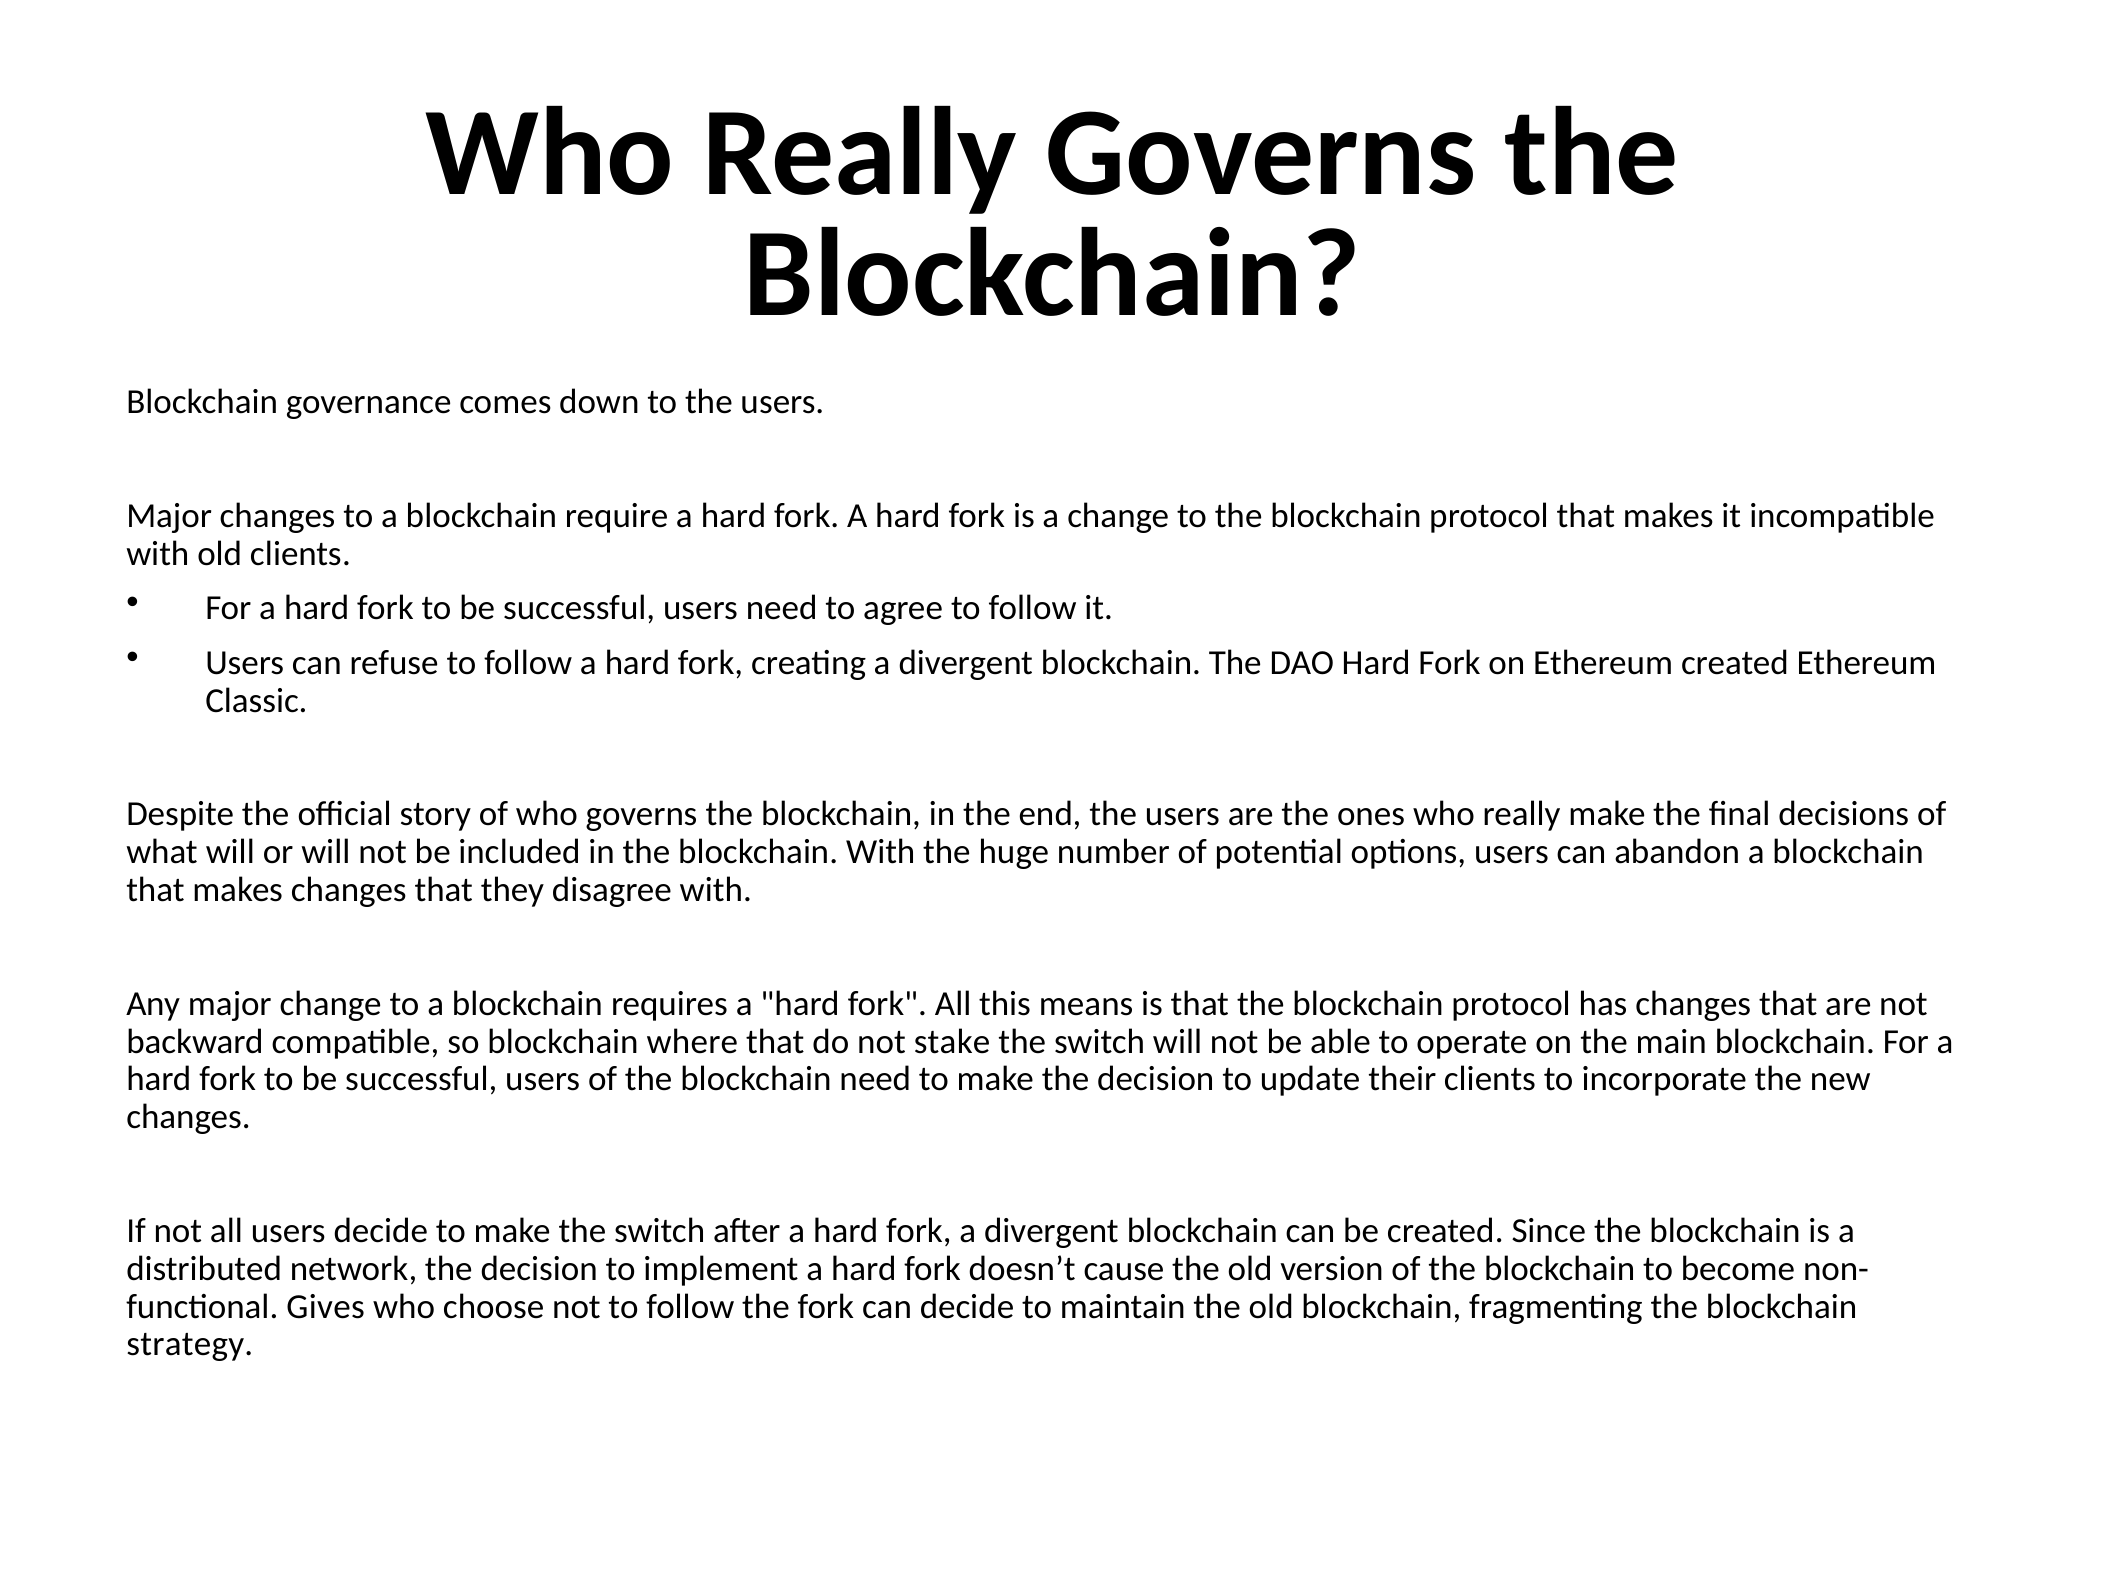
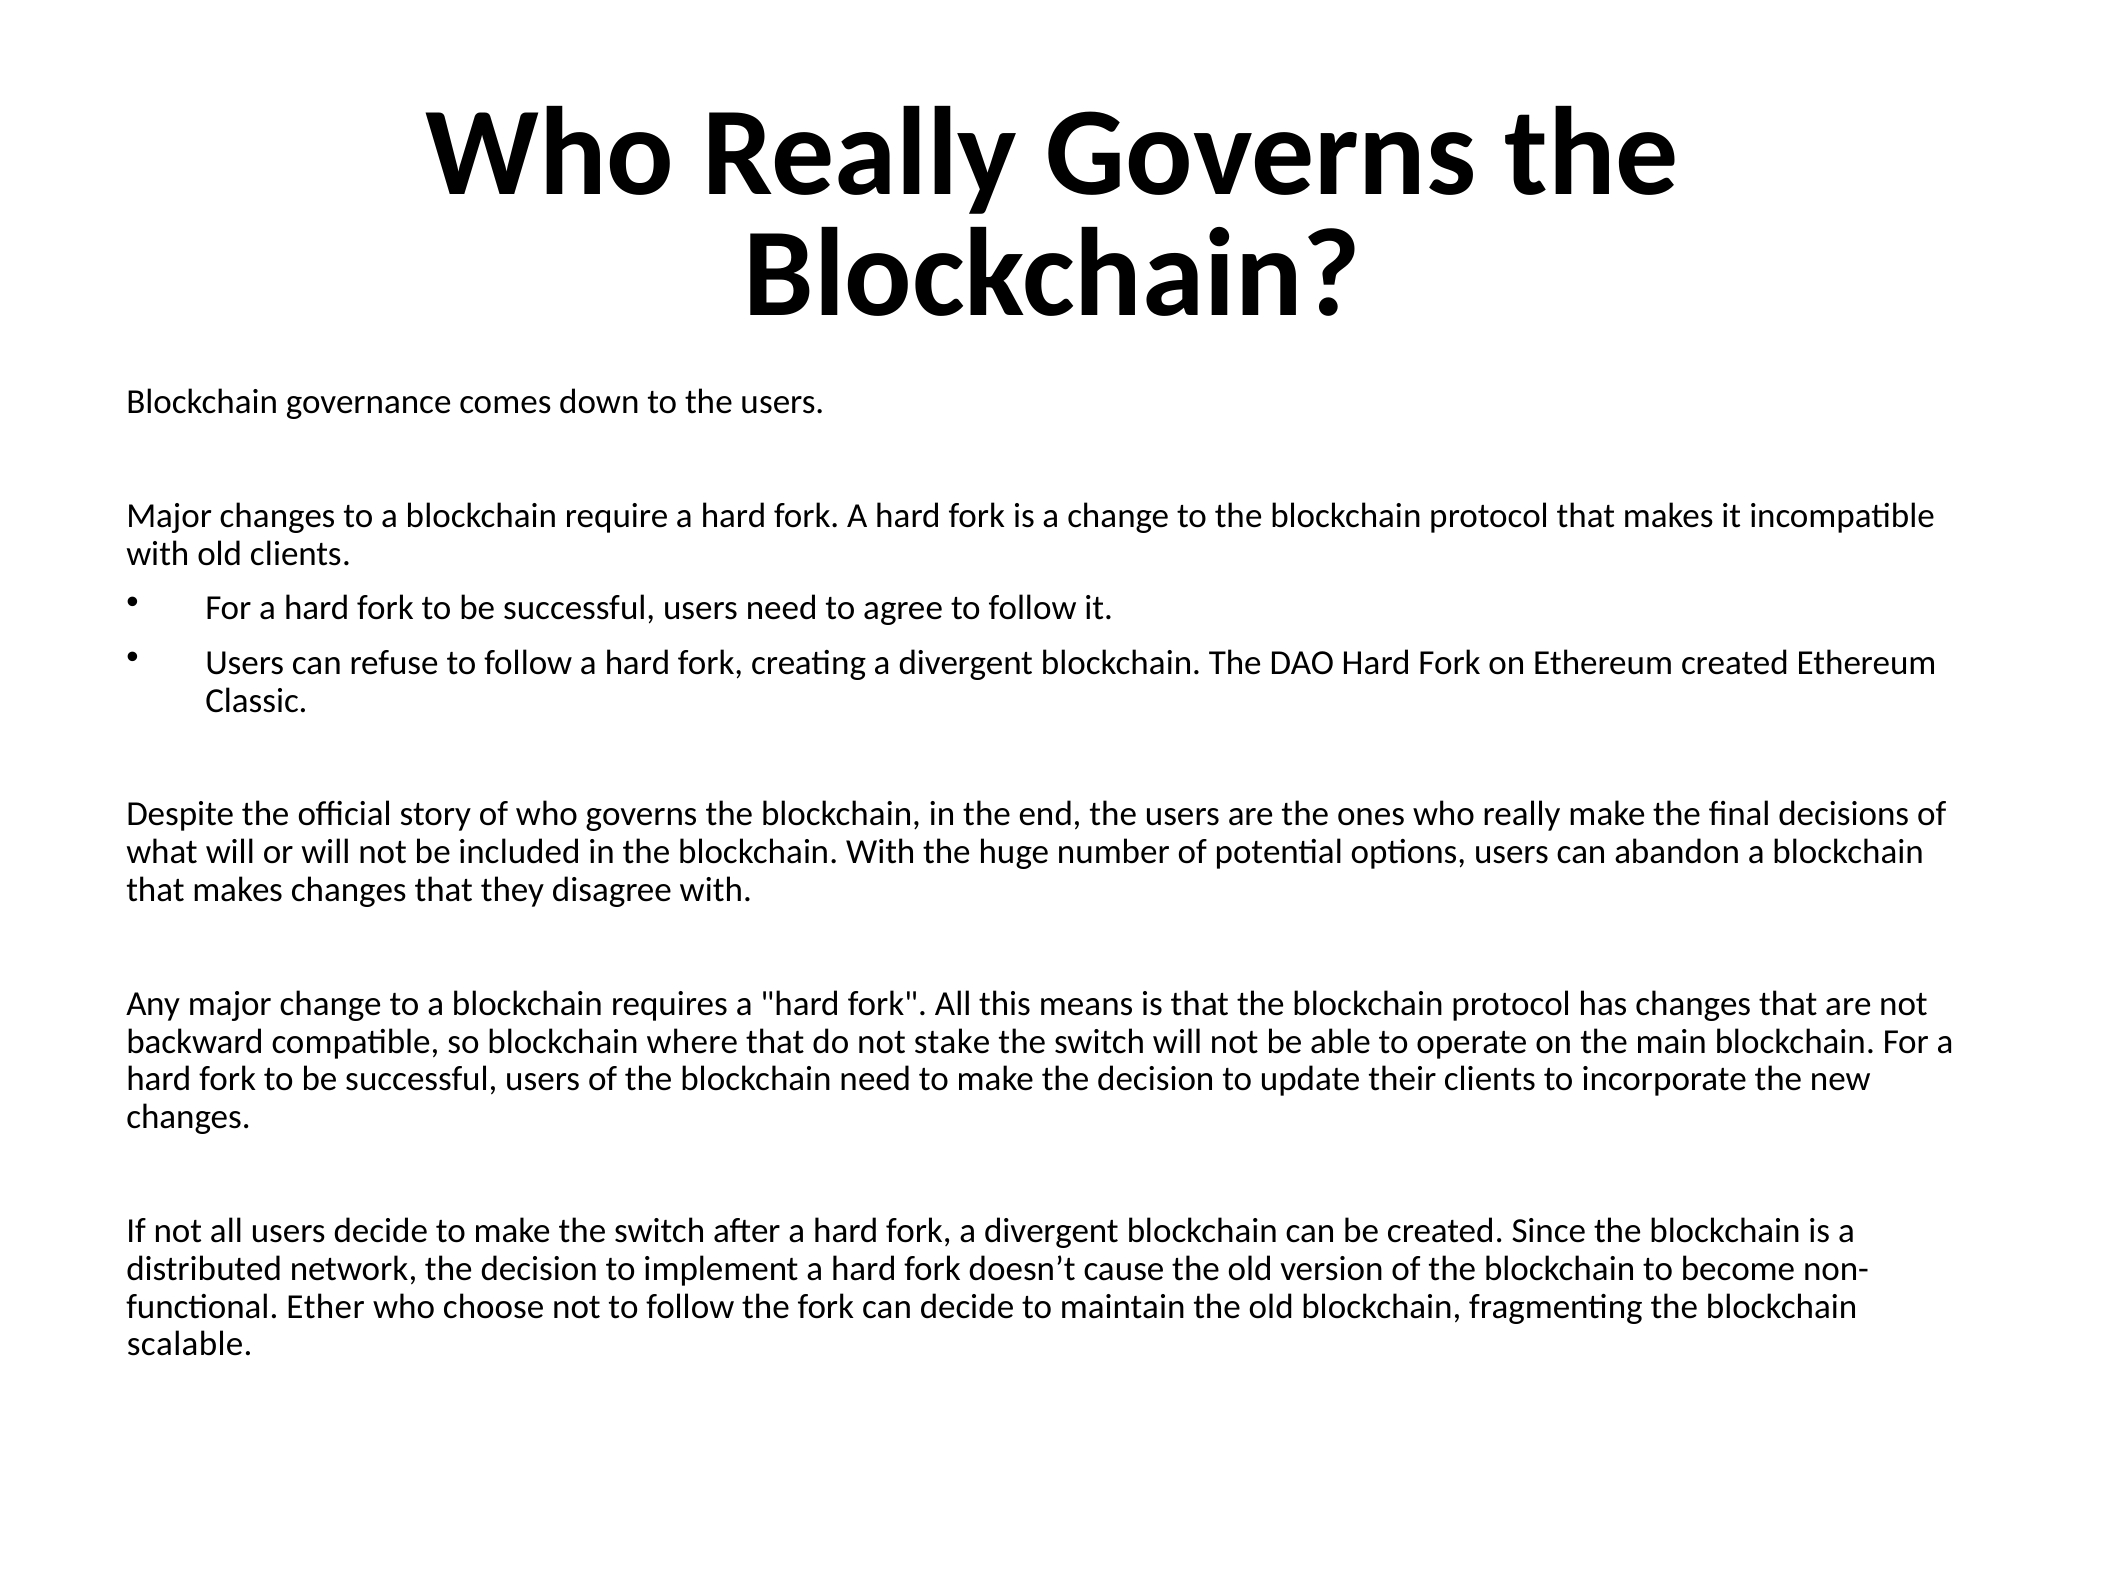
Gives: Gives -> Ether
strategy: strategy -> scalable
